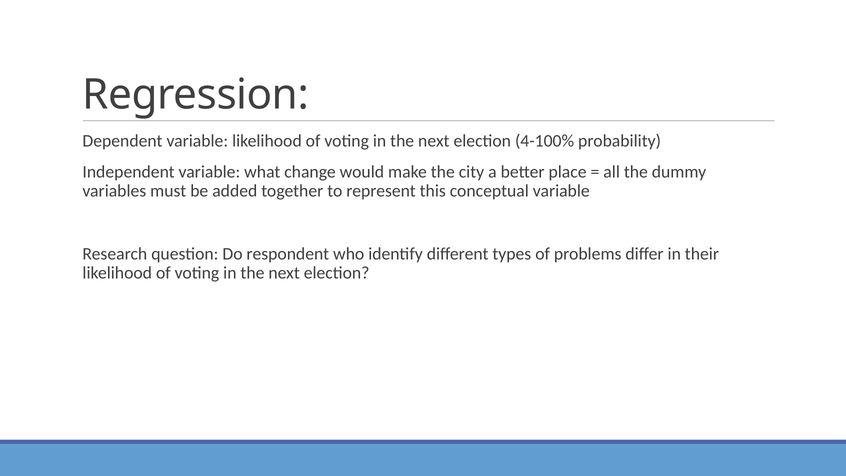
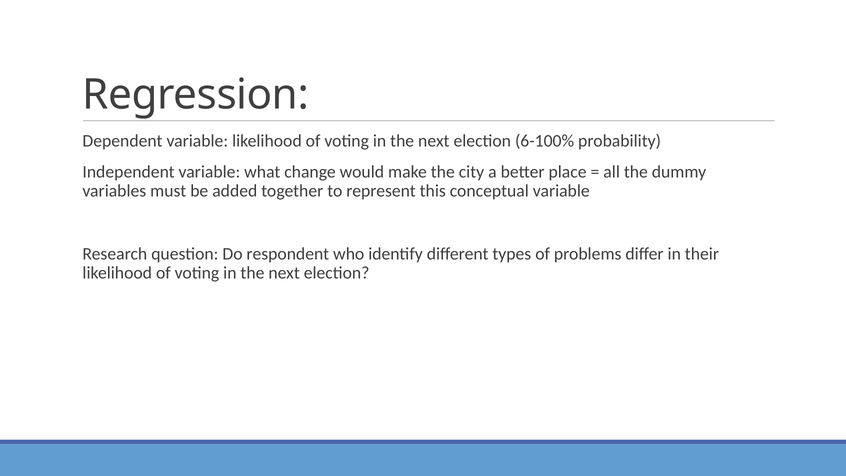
4-100%: 4-100% -> 6-100%
